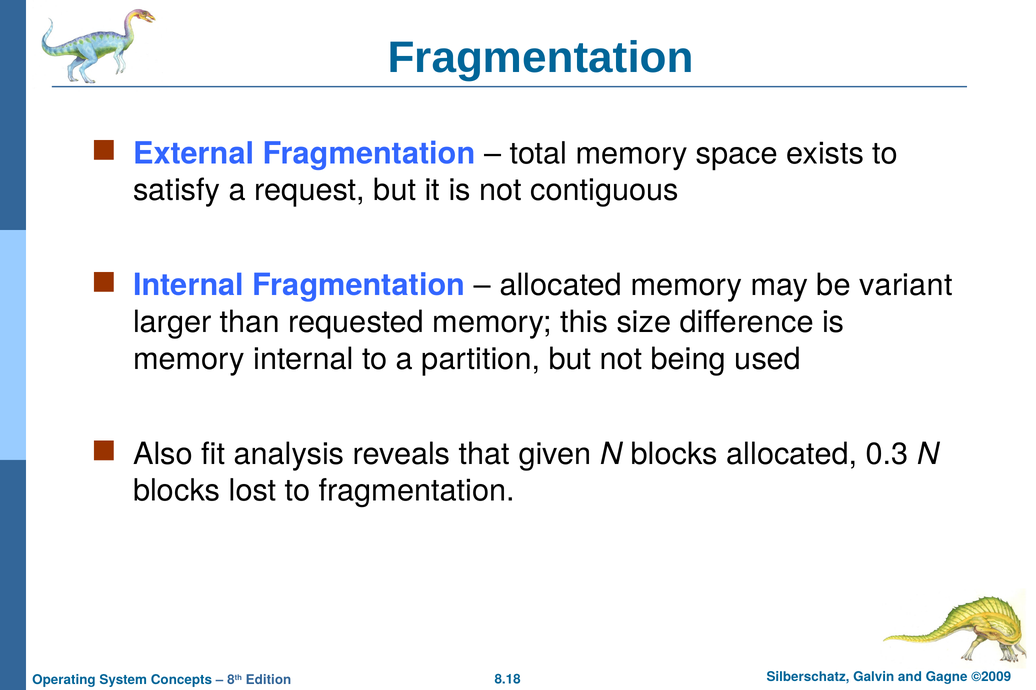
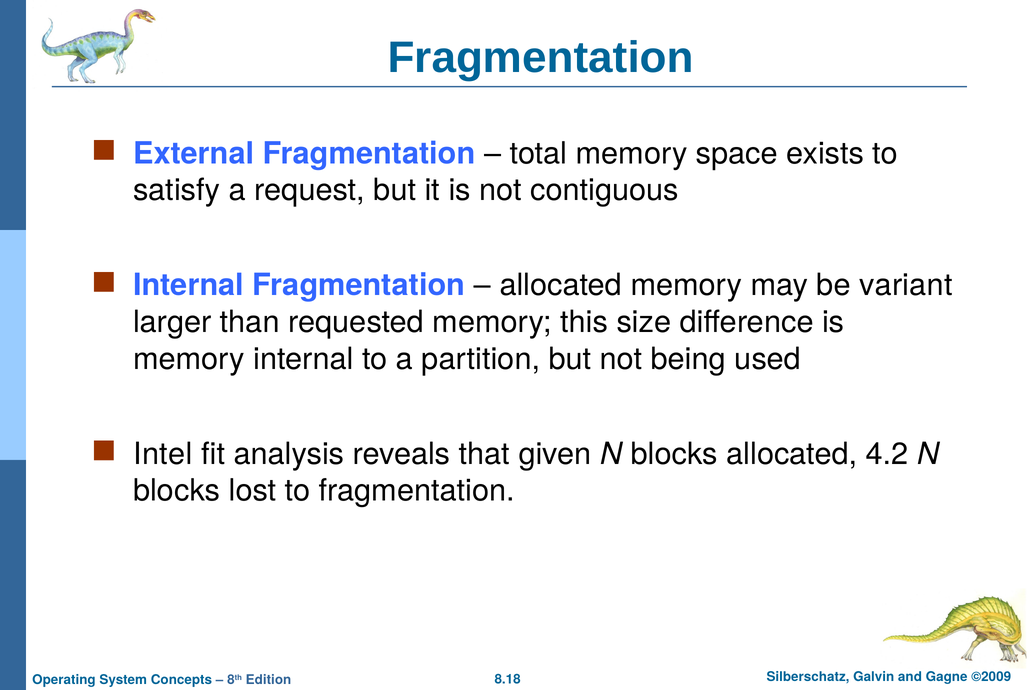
Also: Also -> Intel
0.3: 0.3 -> 4.2
